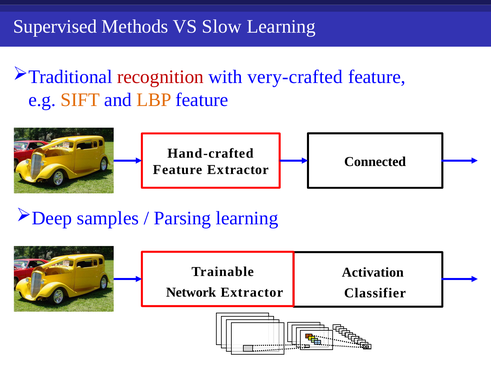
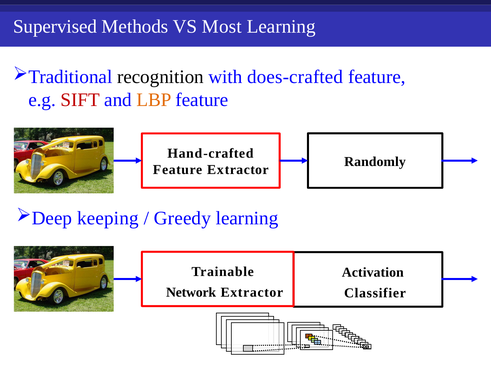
Slow: Slow -> Most
recognition colour: red -> black
very-crafted: very-crafted -> does-crafted
SIFT colour: orange -> red
Connected: Connected -> Randomly
samples: samples -> keeping
Parsing: Parsing -> Greedy
